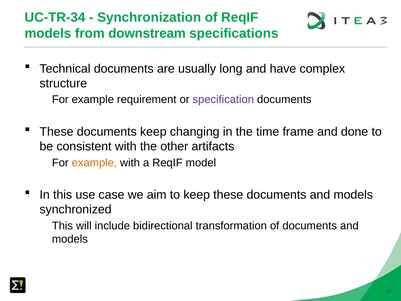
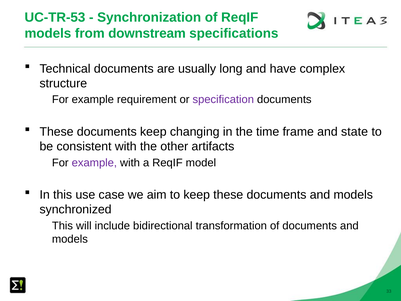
UC-TR-34: UC-TR-34 -> UC-TR-53
done: done -> state
example at (94, 163) colour: orange -> purple
